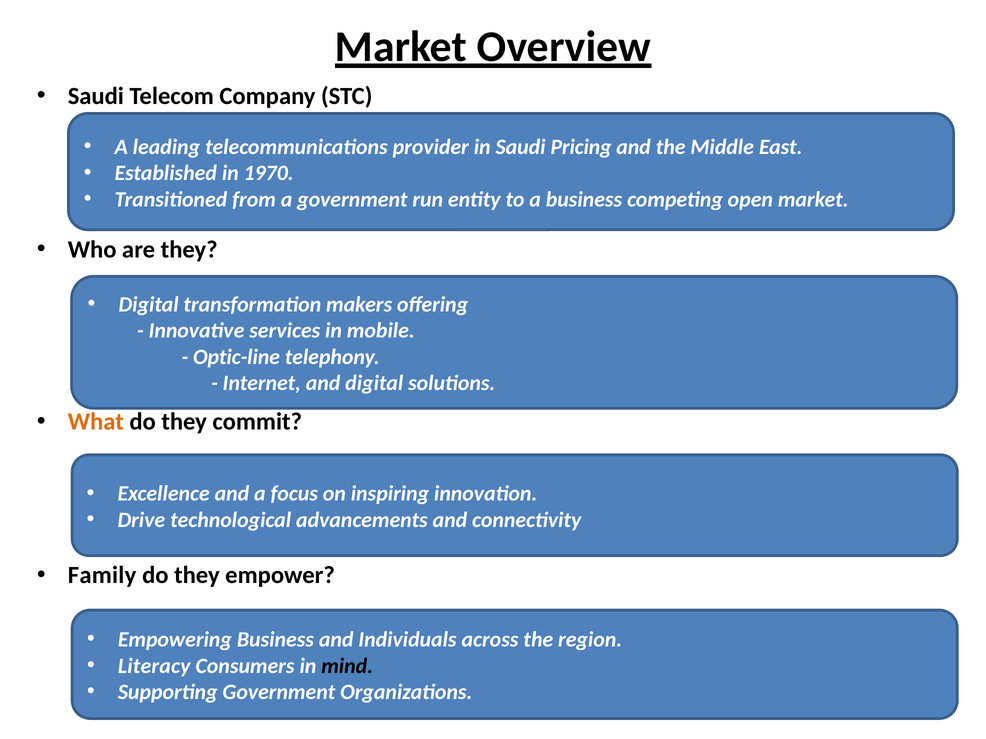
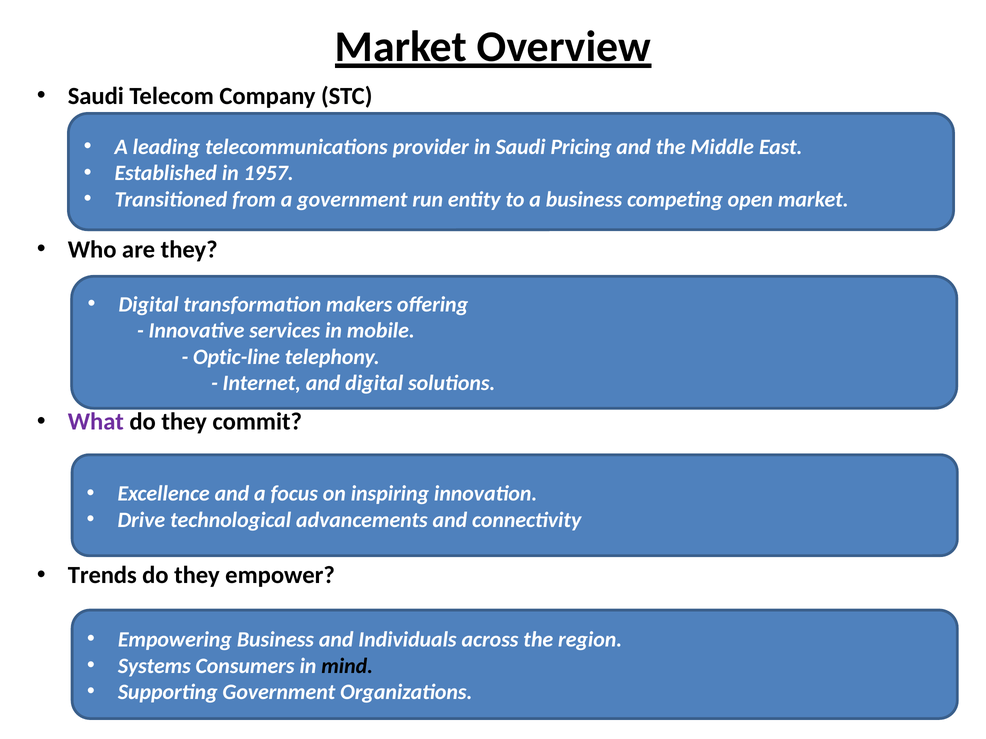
1970: 1970 -> 1957
What colour: orange -> purple
Family: Family -> Trends
Literacy: Literacy -> Systems
